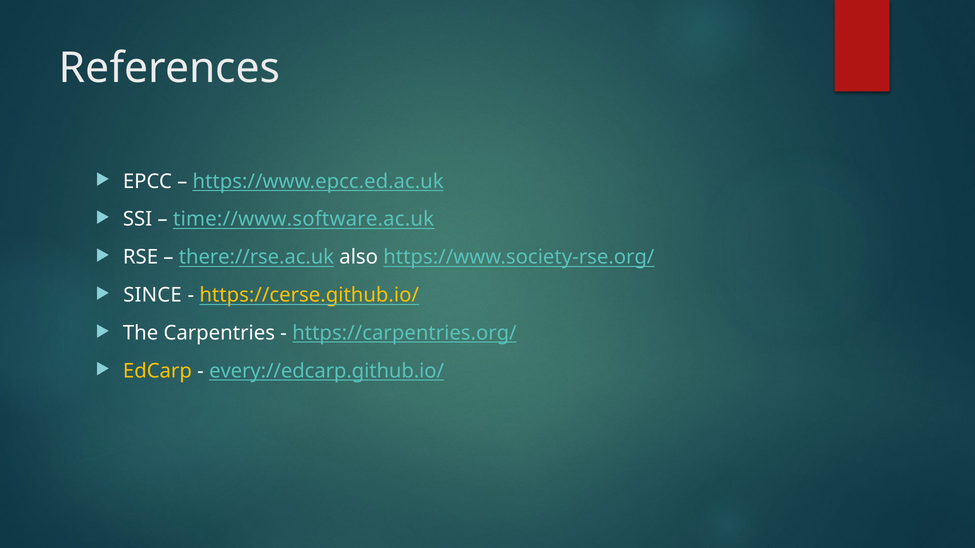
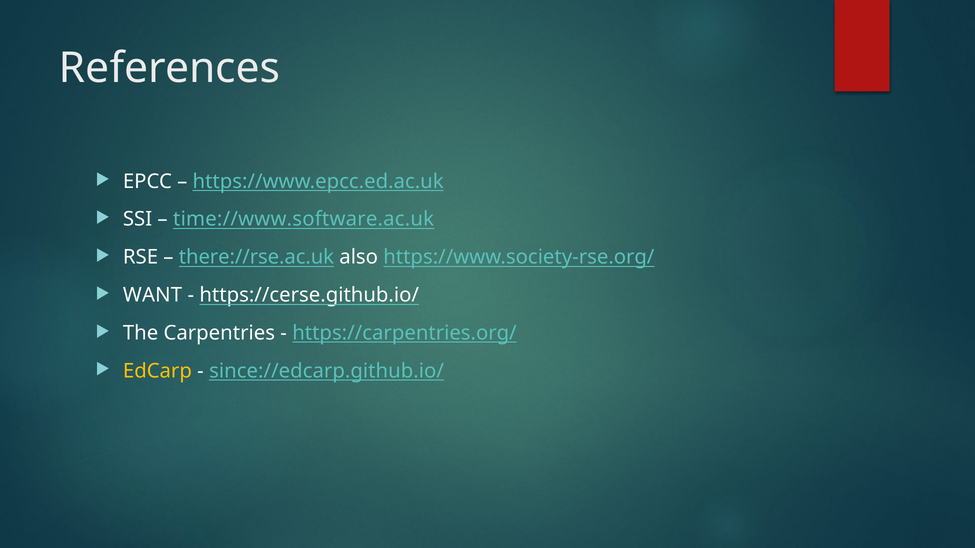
SINCE: SINCE -> WANT
https://cerse.github.io/ colour: yellow -> white
every://edcarp.github.io/: every://edcarp.github.io/ -> since://edcarp.github.io/
